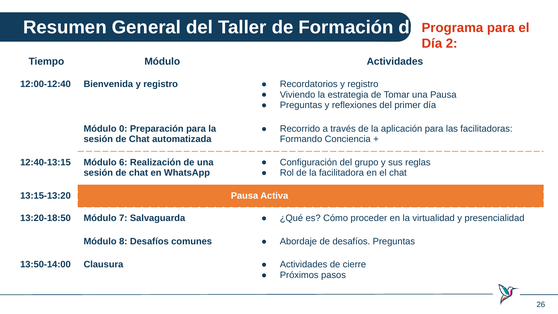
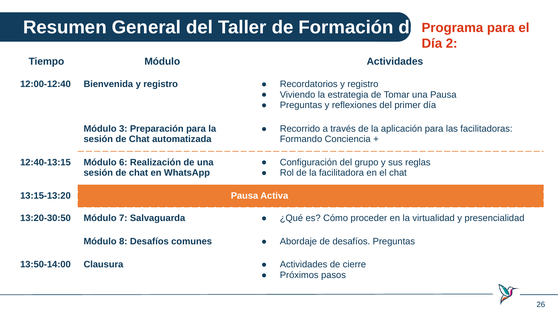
0: 0 -> 3
13:20-18:50: 13:20-18:50 -> 13:20-30:50
